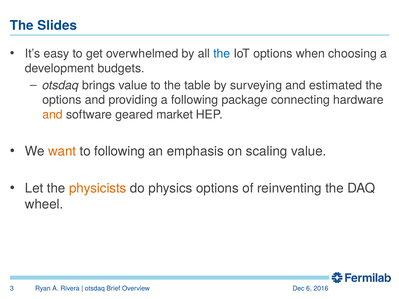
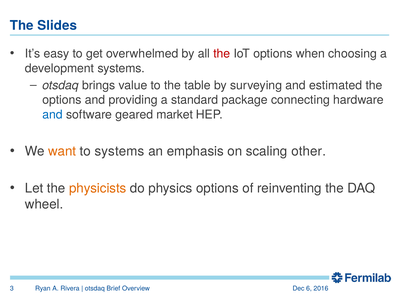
the at (222, 54) colour: blue -> red
development budgets: budgets -> systems
a following: following -> standard
and at (53, 115) colour: orange -> blue
to following: following -> systems
scaling value: value -> other
